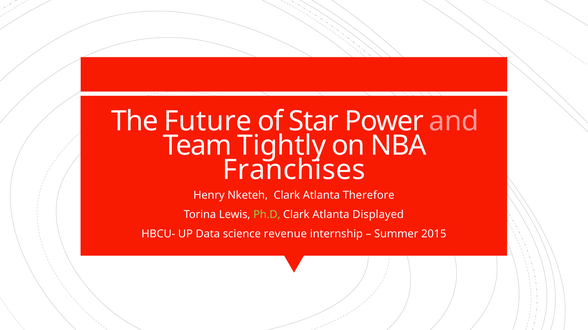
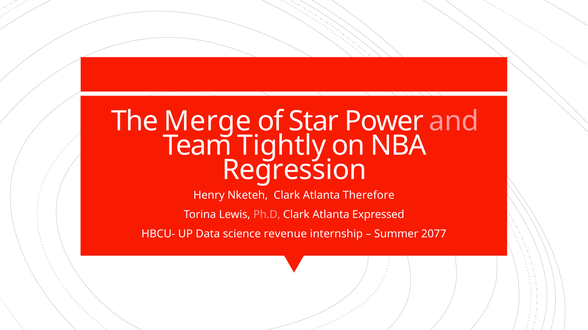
Future: Future -> Merge
Franchises: Franchises -> Regression
Ph.D colour: light green -> pink
Displayed: Displayed -> Expressed
2015: 2015 -> 2077
